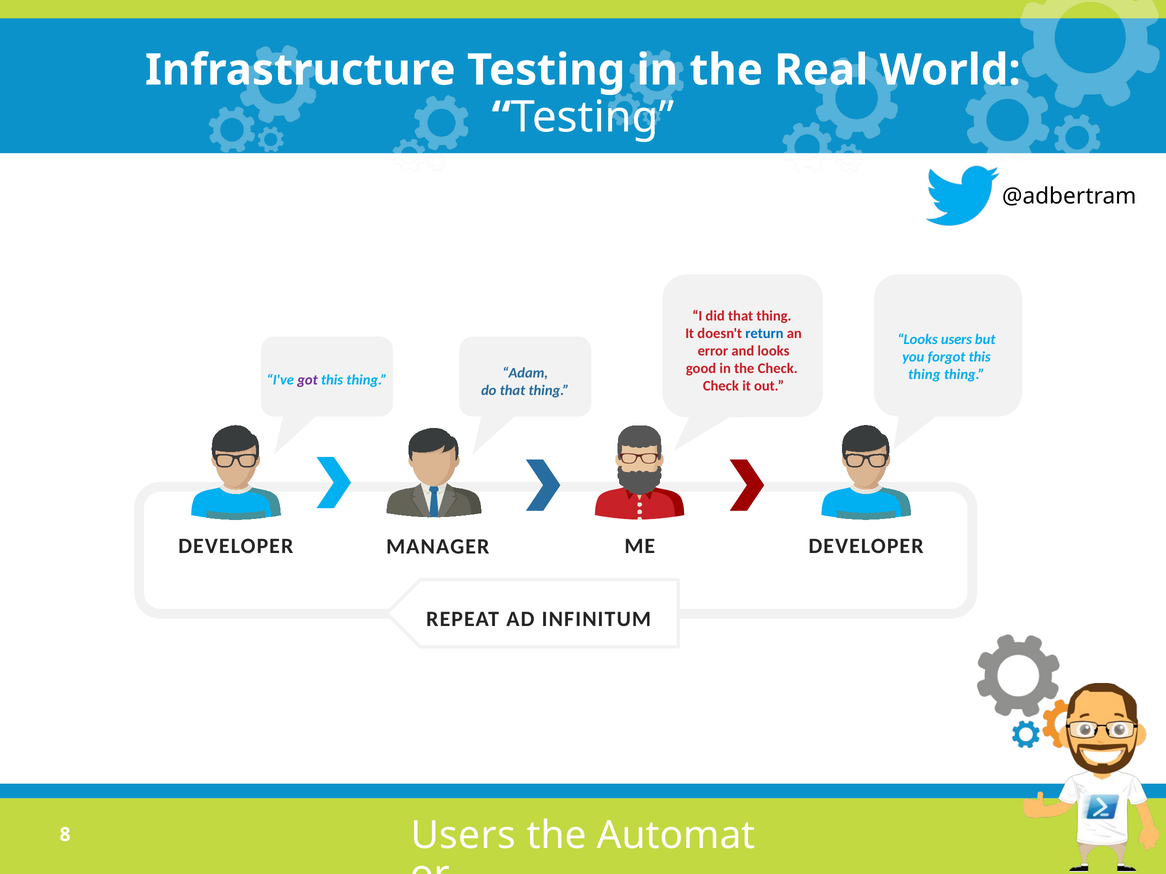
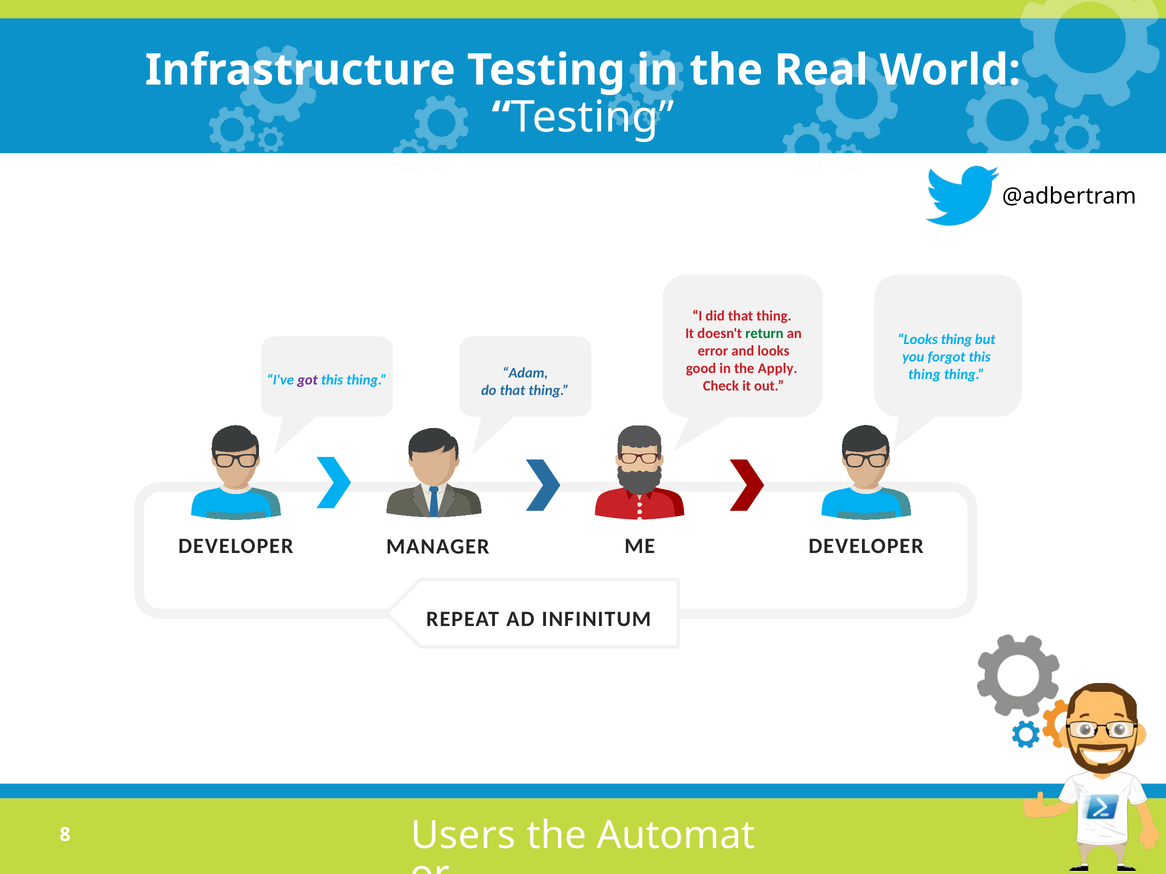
return colour: blue -> green
Looks users: users -> thing
the Check: Check -> Apply
